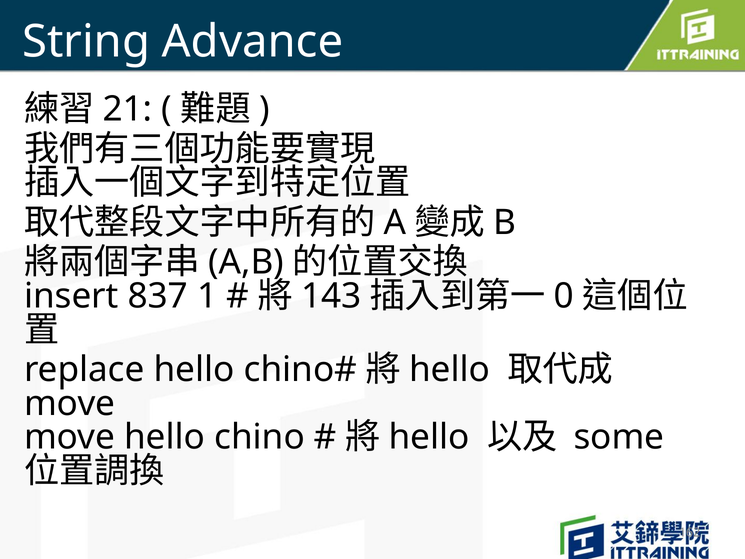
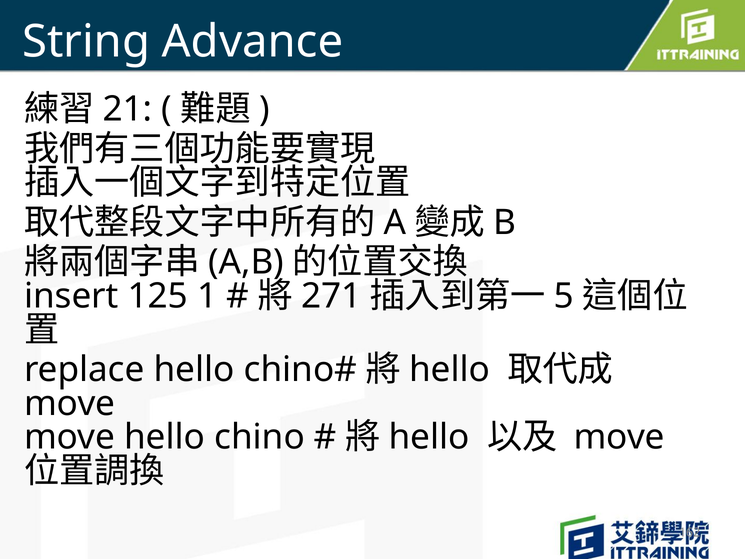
837: 837 -> 125
143: 143 -> 271
0: 0 -> 5
some at (619, 437): some -> move
